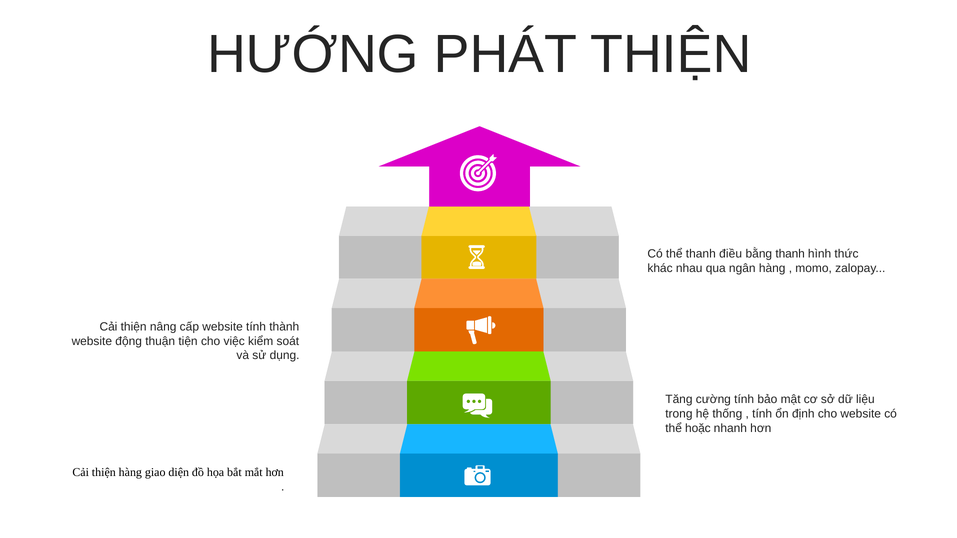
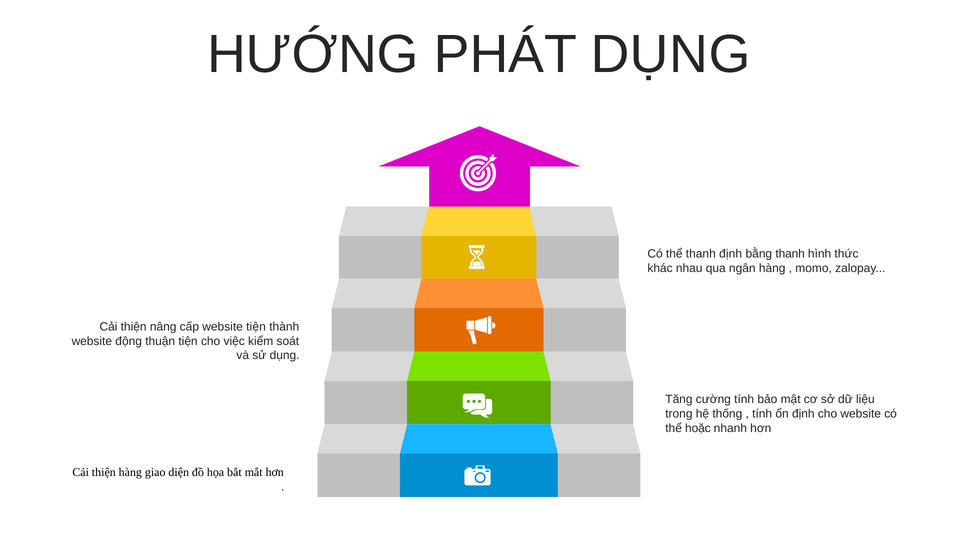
PHÁT THIỆN: THIỆN -> DỤNG
thanh điều: điều -> định
website tính: tính -> tiện
